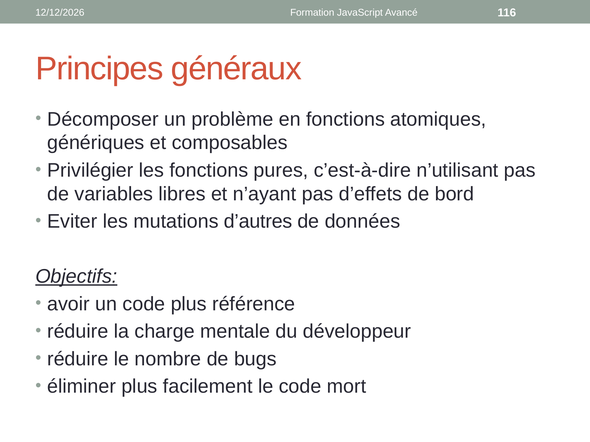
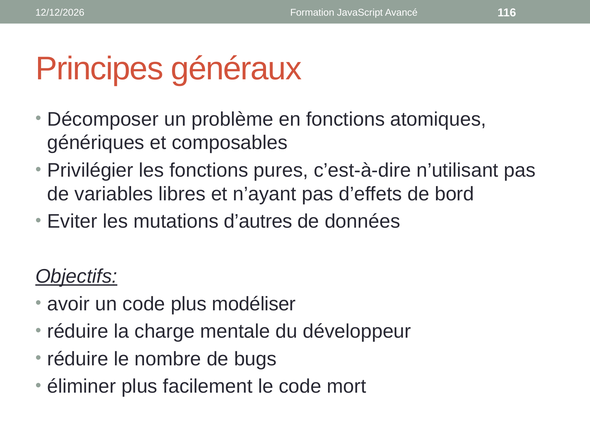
référence: référence -> modéliser
